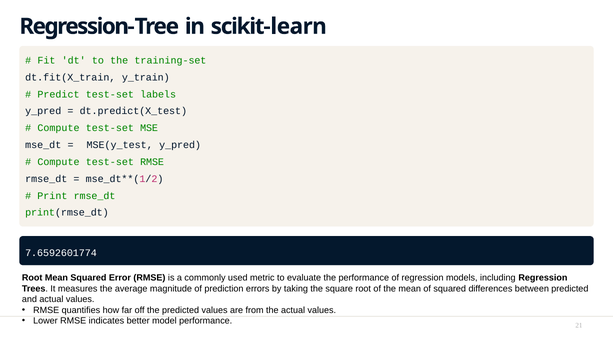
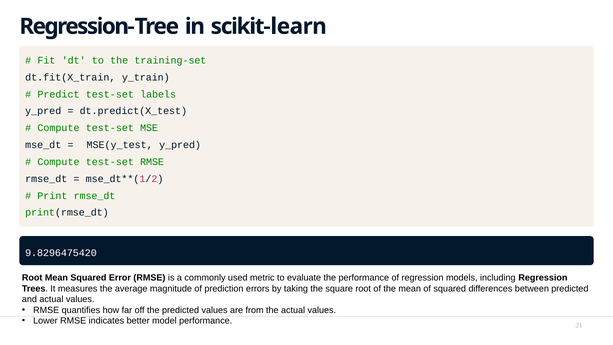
7.6592601774: 7.6592601774 -> 9.8296475420
